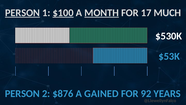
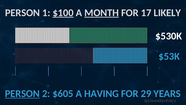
PERSON at (22, 13) underline: present -> none
MUCH: MUCH -> LIKELY
PERSON at (22, 93) underline: none -> present
$876: $876 -> $605
GAINED: GAINED -> HAVING
92: 92 -> 29
